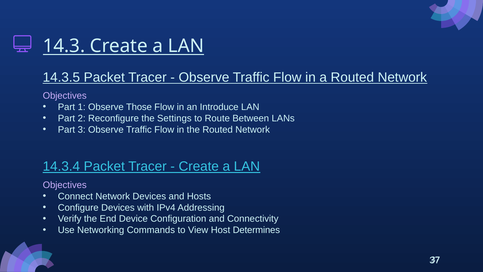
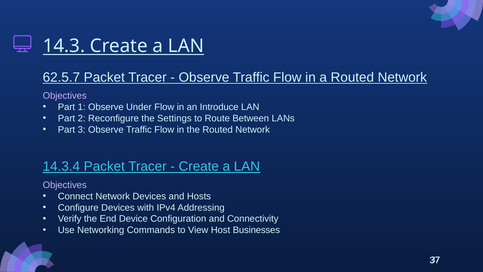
14.3.5: 14.3.5 -> 62.5.7
Those: Those -> Under
Determines: Determines -> Businesses
